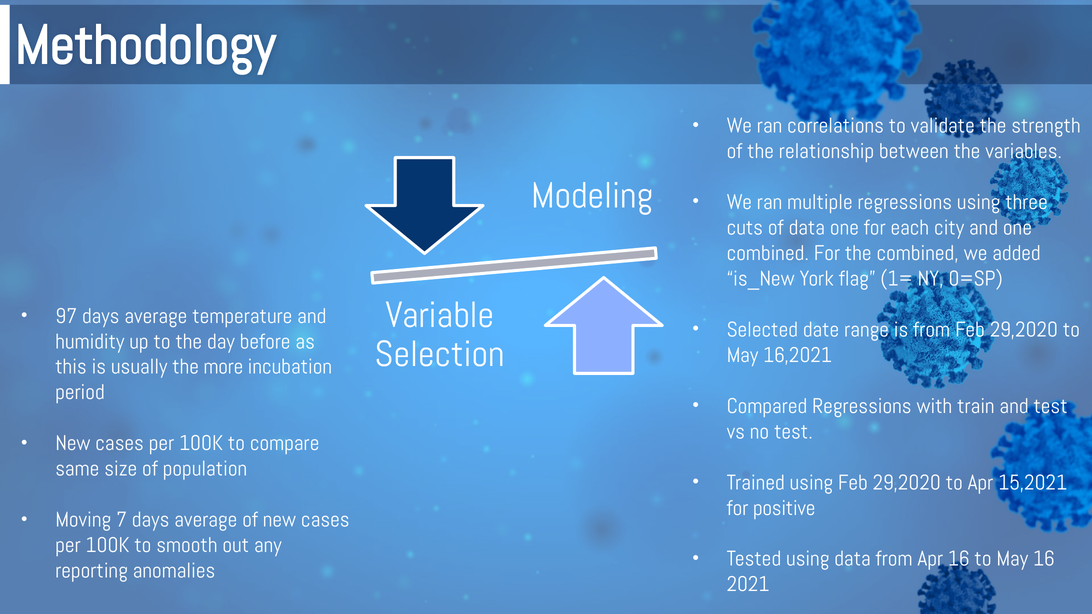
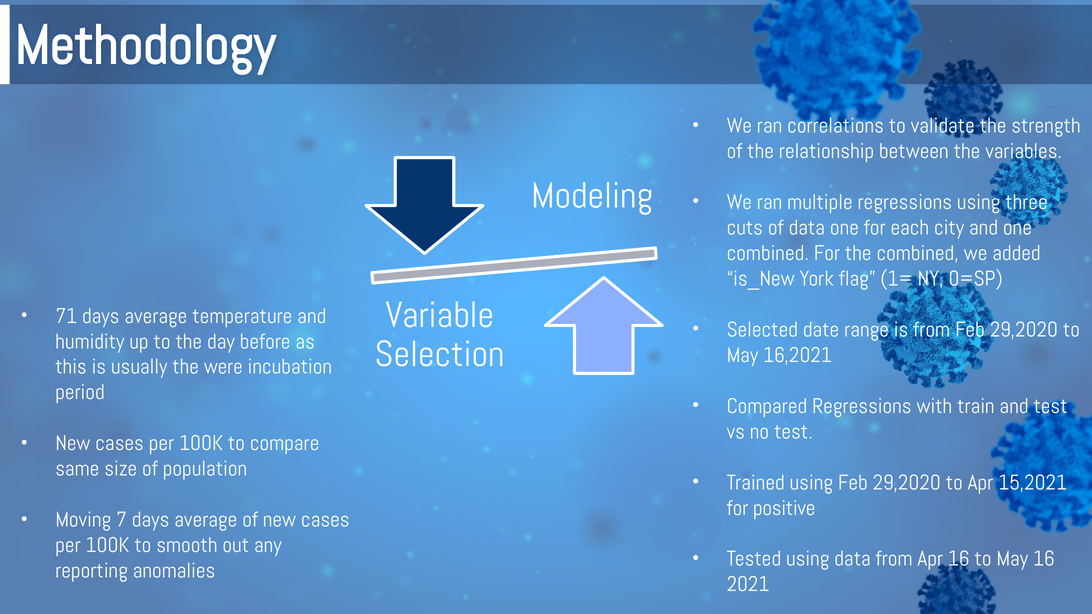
97: 97 -> 71
more: more -> were
